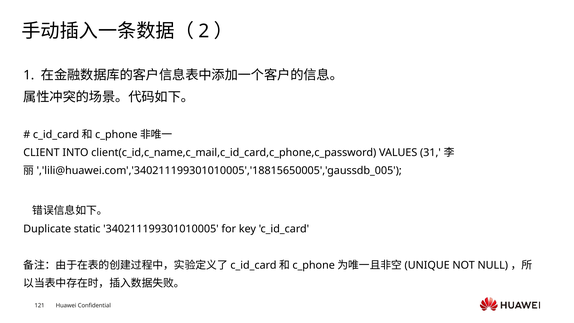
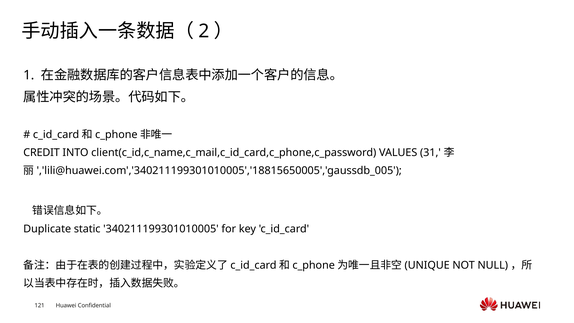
CLIENT: CLIENT -> CREDIT
